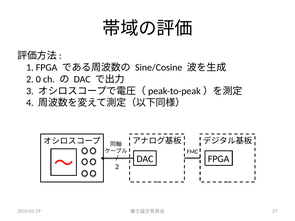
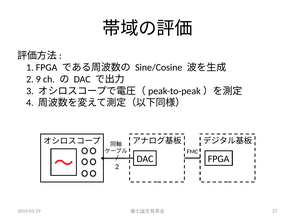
0: 0 -> 9
